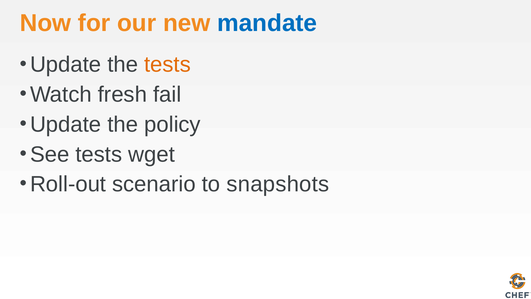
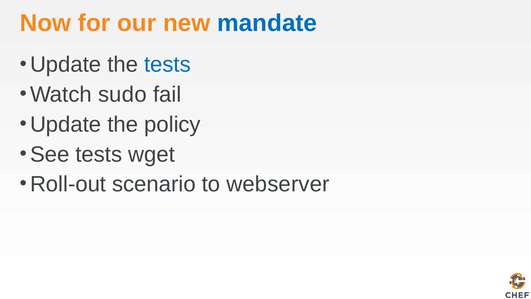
tests at (167, 65) colour: orange -> blue
fresh: fresh -> sudo
snapshots: snapshots -> webserver
